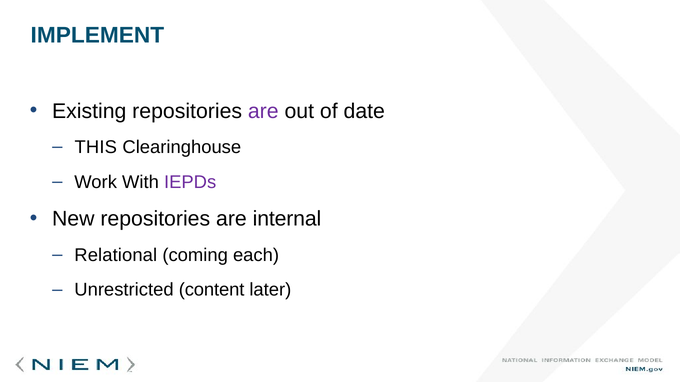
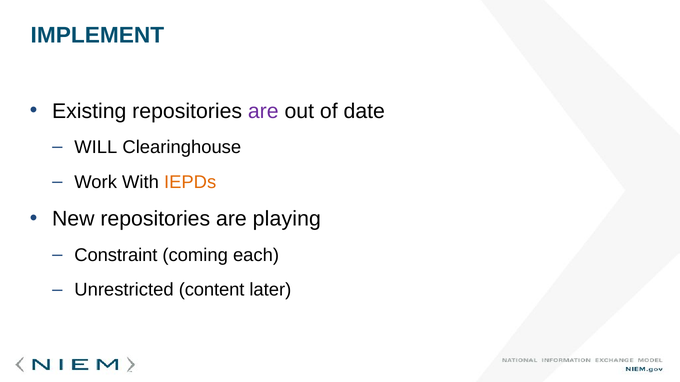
THIS: THIS -> WILL
IEPDs colour: purple -> orange
internal: internal -> playing
Relational: Relational -> Constraint
